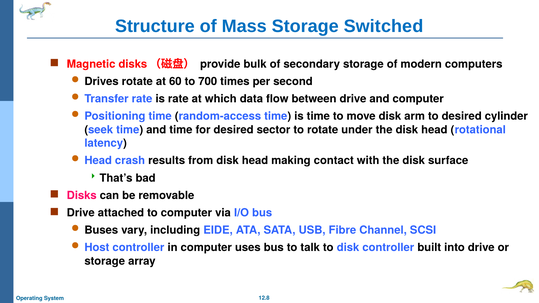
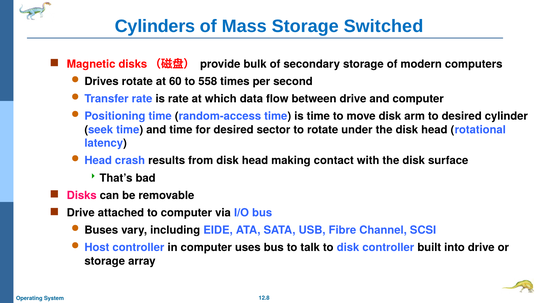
Structure: Structure -> Cylinders
700: 700 -> 558
